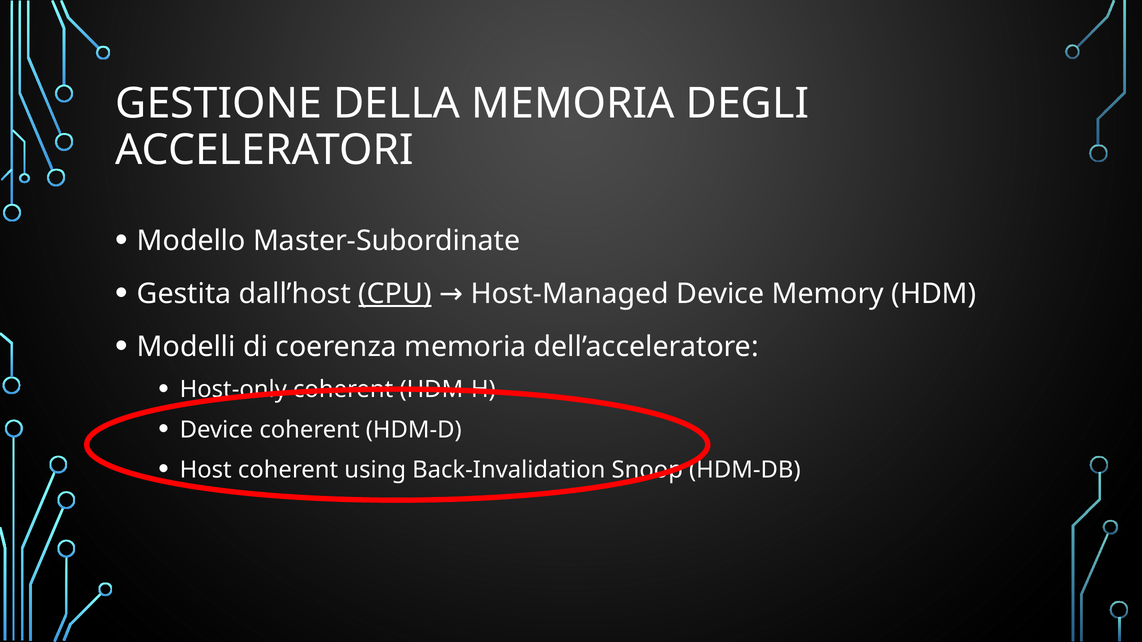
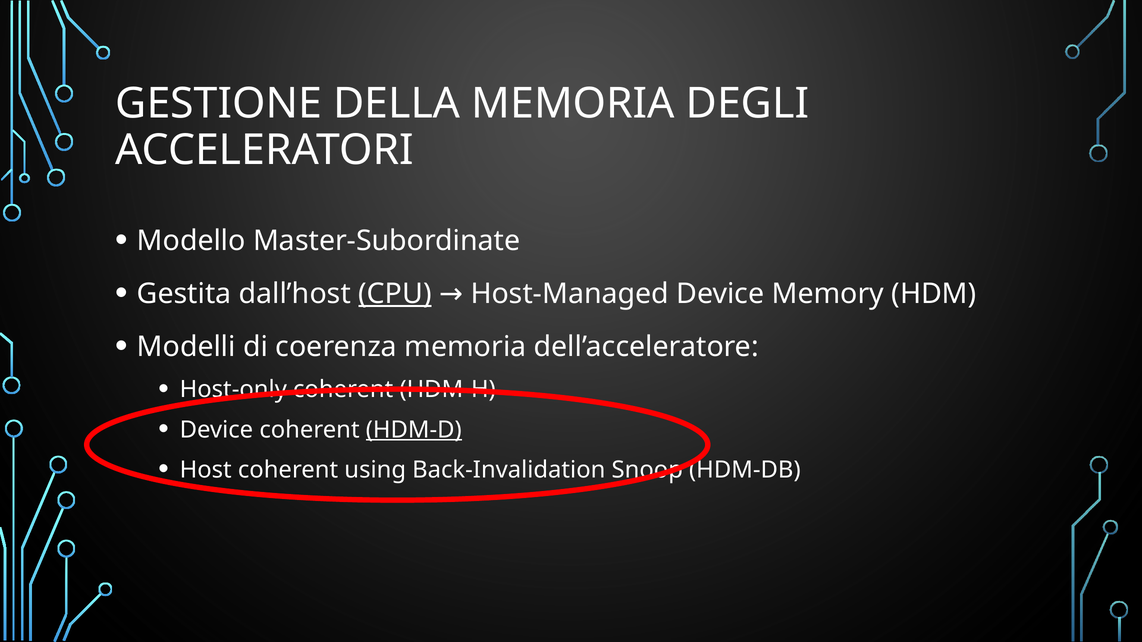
HDM-D underline: none -> present
